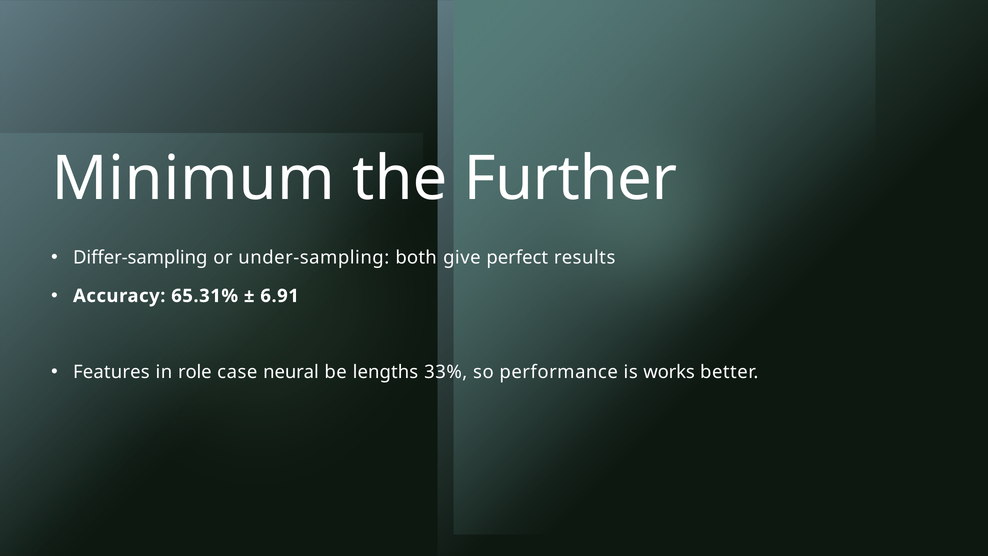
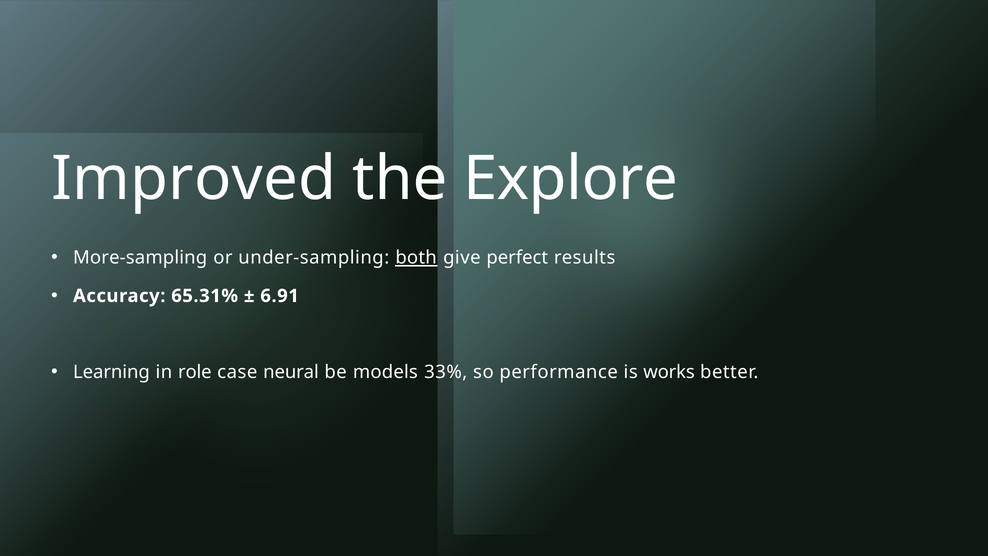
Minimum: Minimum -> Improved
Further: Further -> Explore
Differ-sampling: Differ-sampling -> More-sampling
both underline: none -> present
Features: Features -> Learning
lengths: lengths -> models
